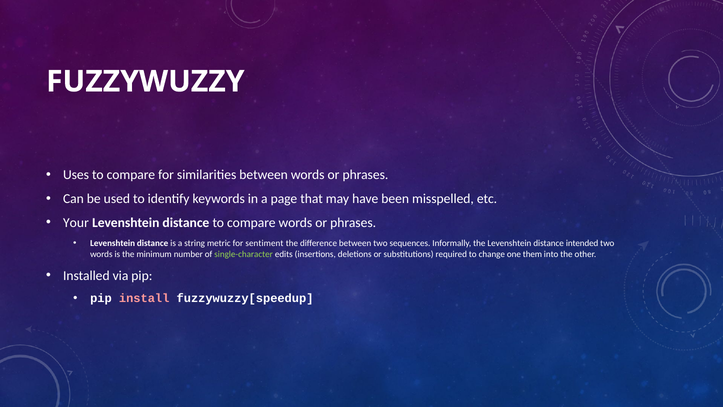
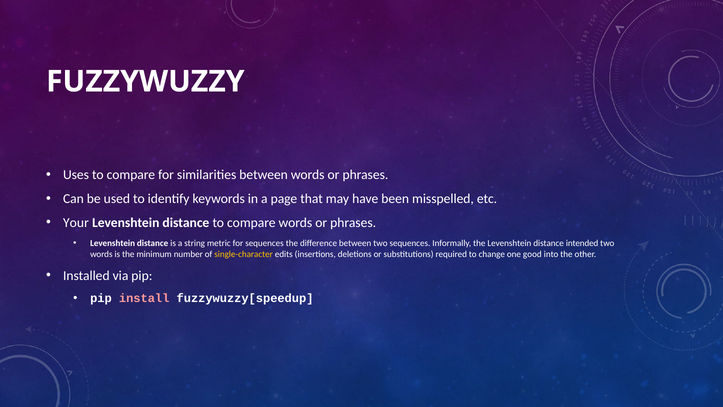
for sentiment: sentiment -> sequences
single-character colour: light green -> yellow
them: them -> good
